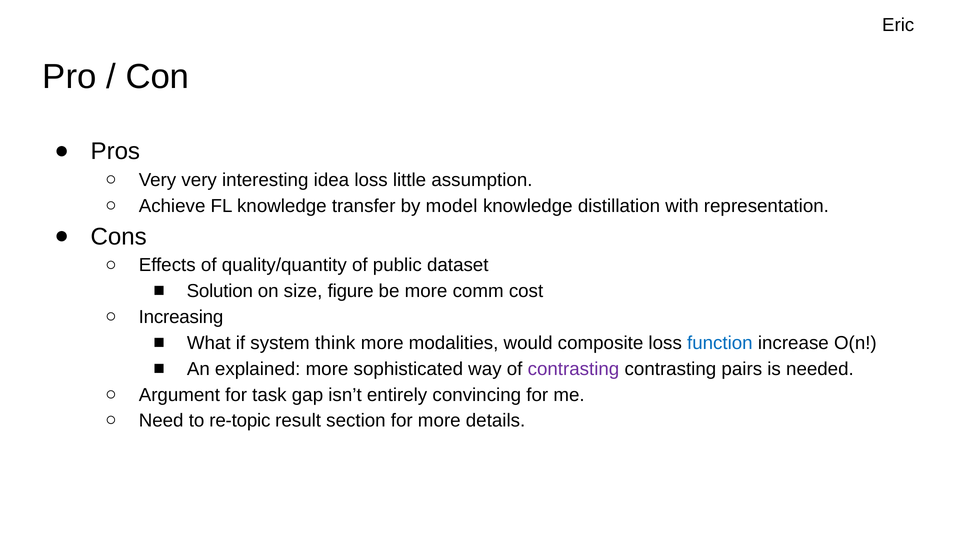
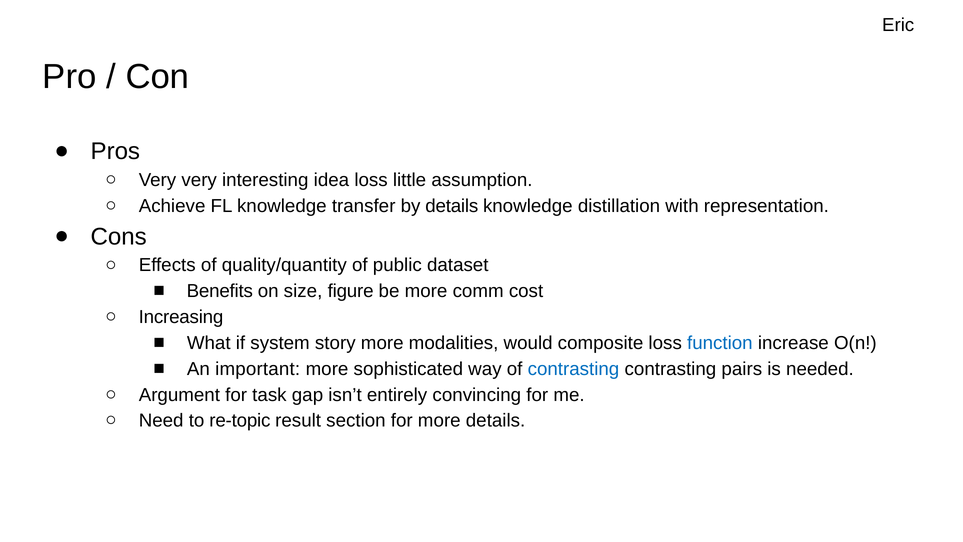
by model: model -> details
Solution: Solution -> Benefits
think: think -> story
explained: explained -> important
contrasting at (573, 369) colour: purple -> blue
